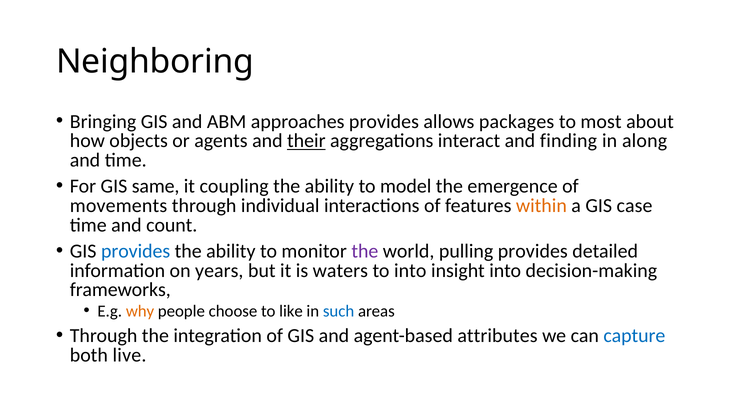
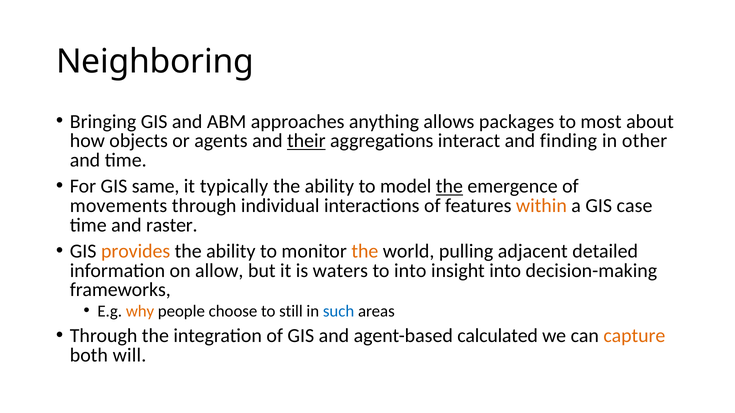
approaches provides: provides -> anything
along: along -> other
coupling: coupling -> typically
the at (449, 187) underline: none -> present
count: count -> raster
provides at (136, 251) colour: blue -> orange
the at (365, 251) colour: purple -> orange
pulling provides: provides -> adjacent
years: years -> allow
like: like -> still
attributes: attributes -> calculated
capture colour: blue -> orange
live: live -> will
